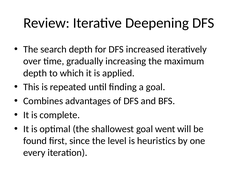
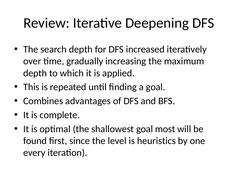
went: went -> most
